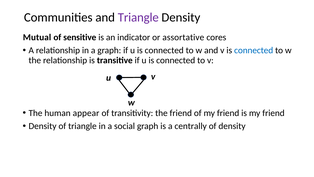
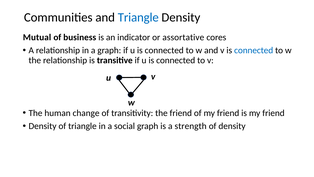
Triangle at (138, 17) colour: purple -> blue
sensitive: sensitive -> business
appear: appear -> change
centrally: centrally -> strength
